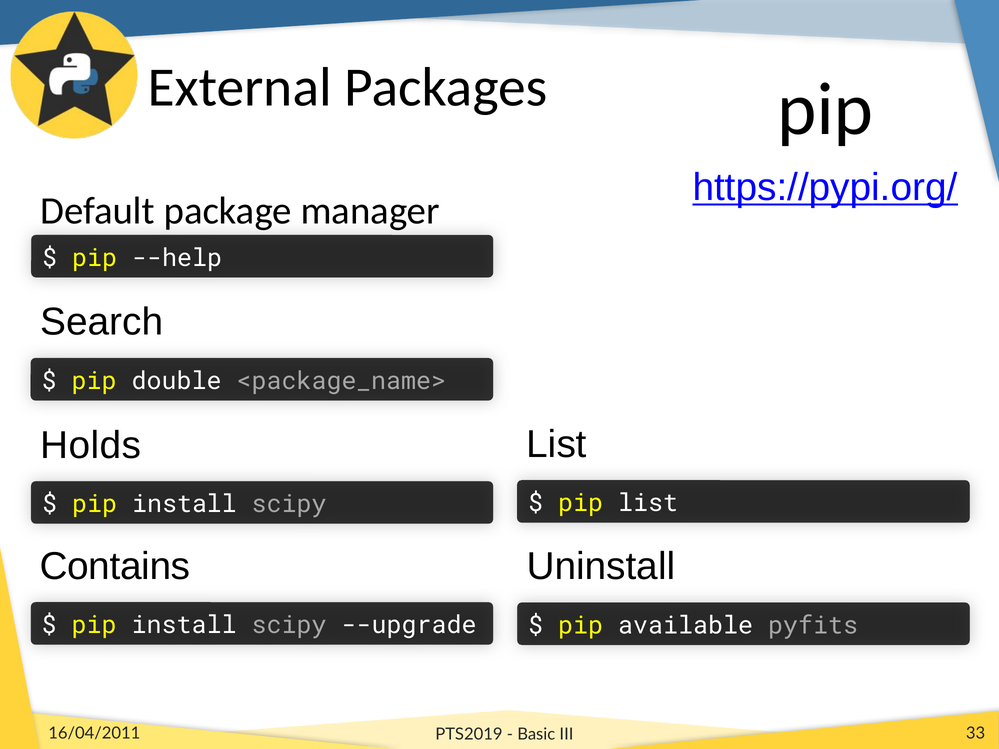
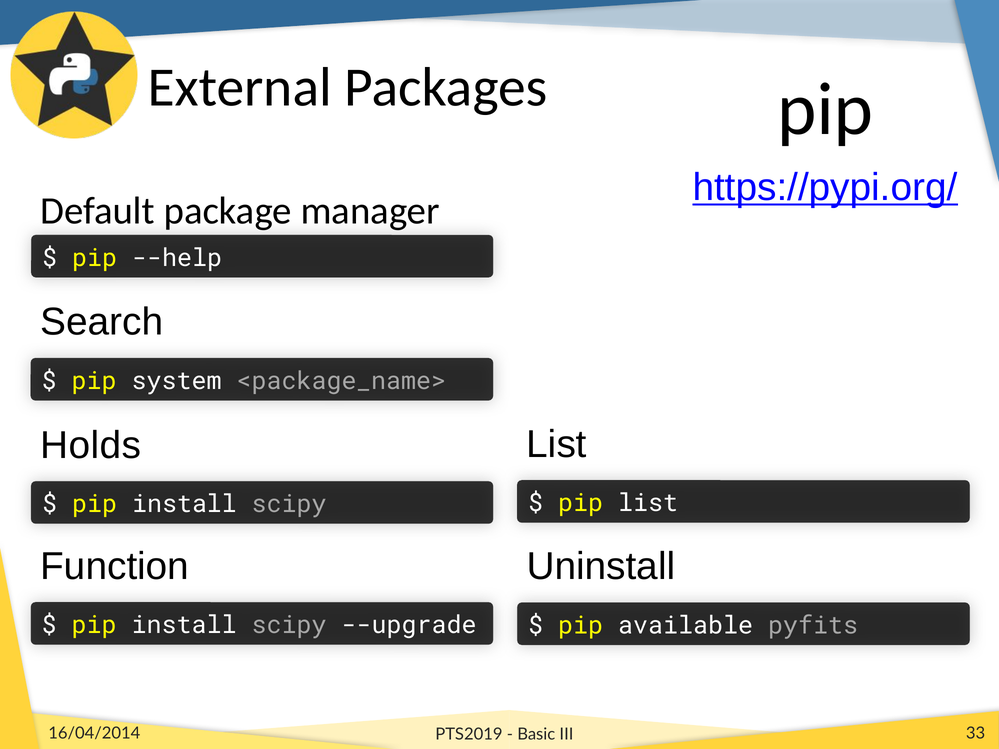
double: double -> system
Contains: Contains -> Function
16/04/2011: 16/04/2011 -> 16/04/2014
